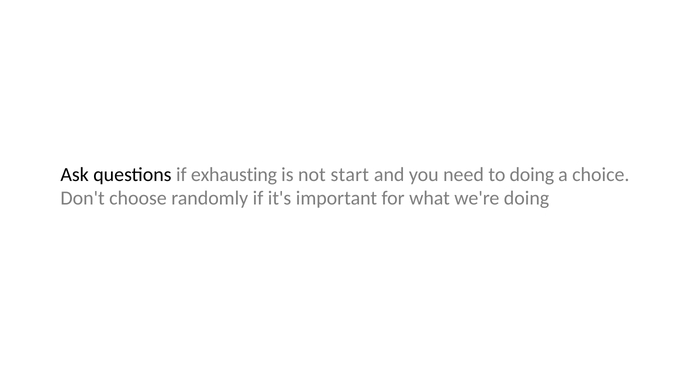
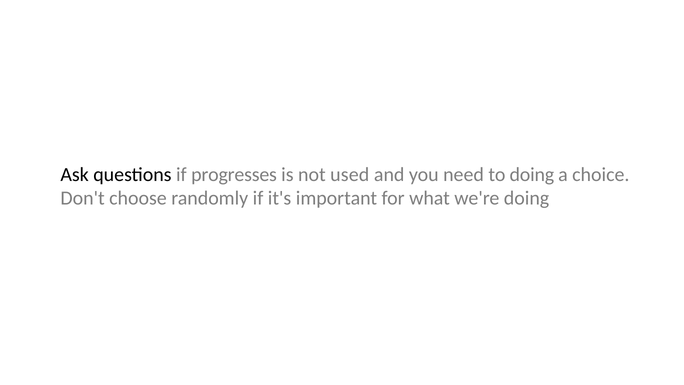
exhausting: exhausting -> progresses
start: start -> used
